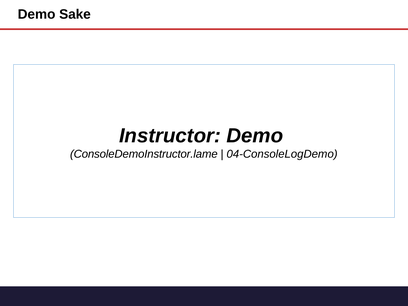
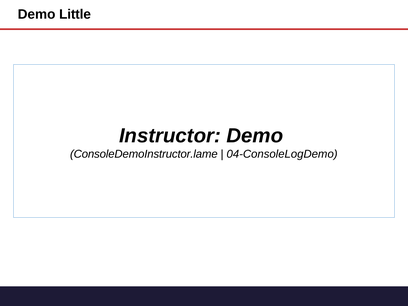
Sake: Sake -> Little
